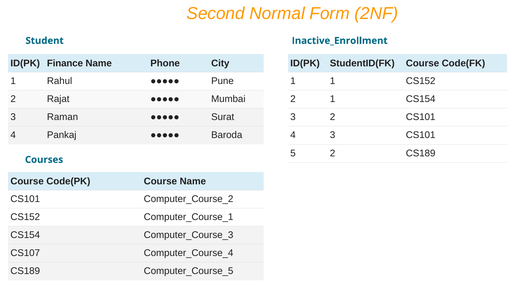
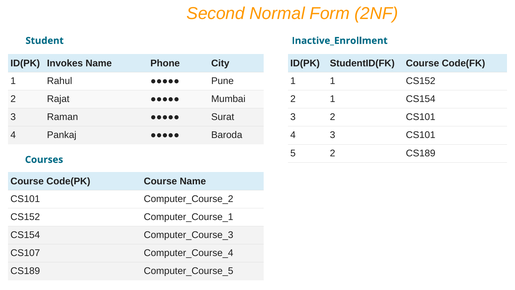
Finance: Finance -> Invokes
